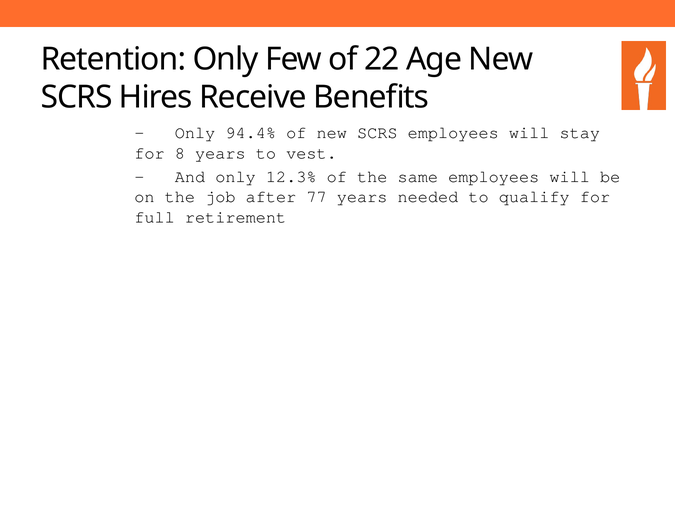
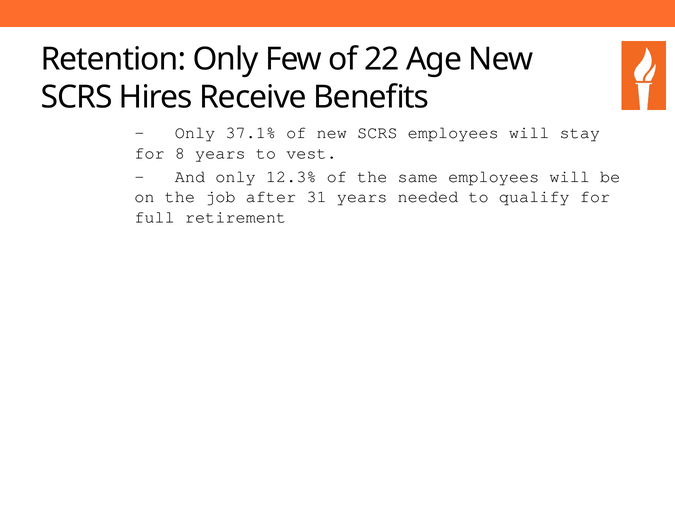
94.4%: 94.4% -> 37.1%
77: 77 -> 31
